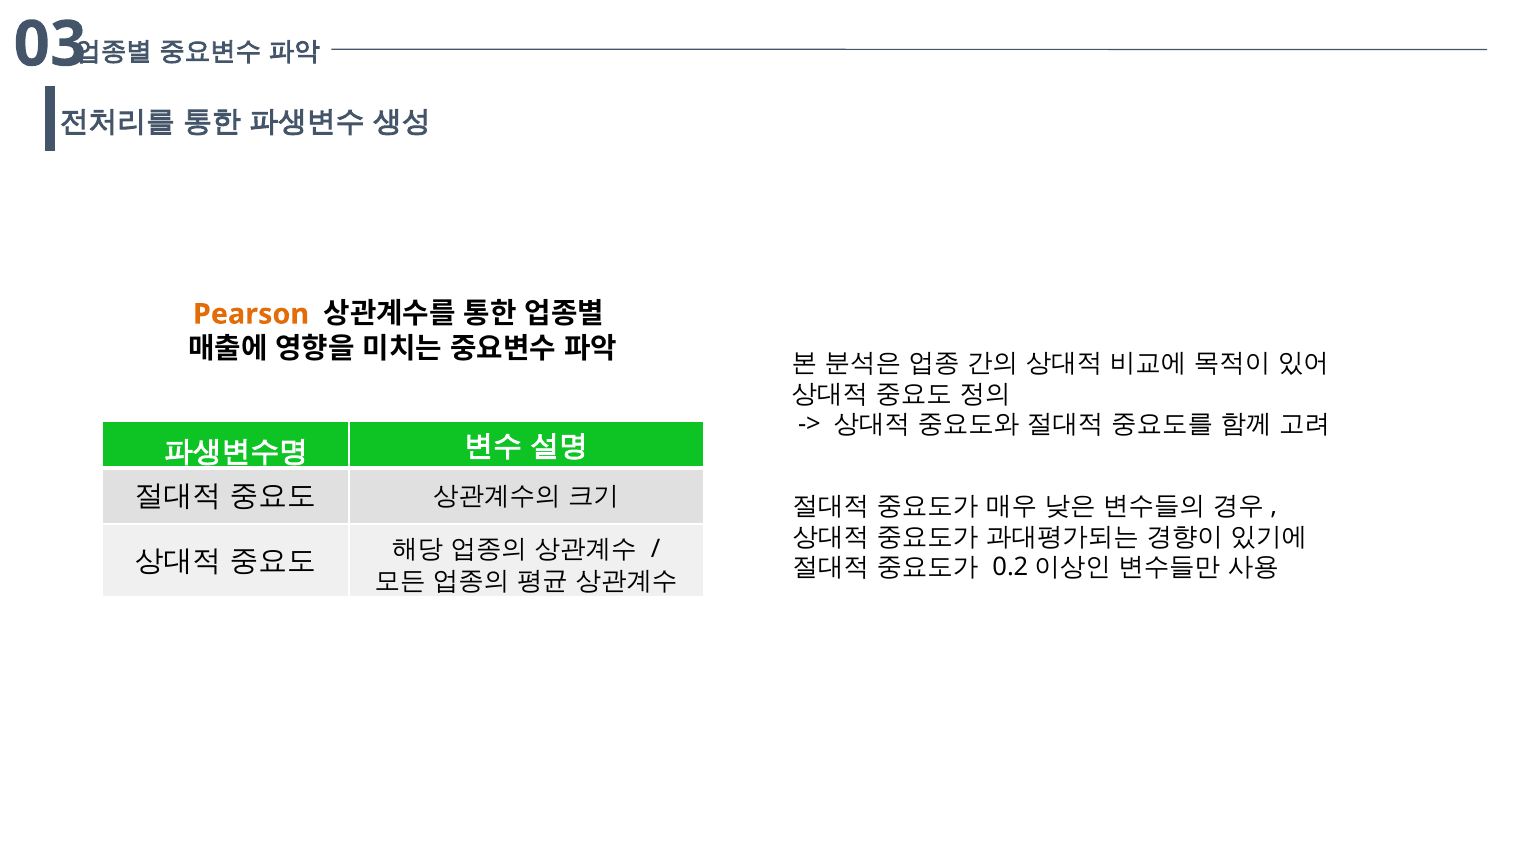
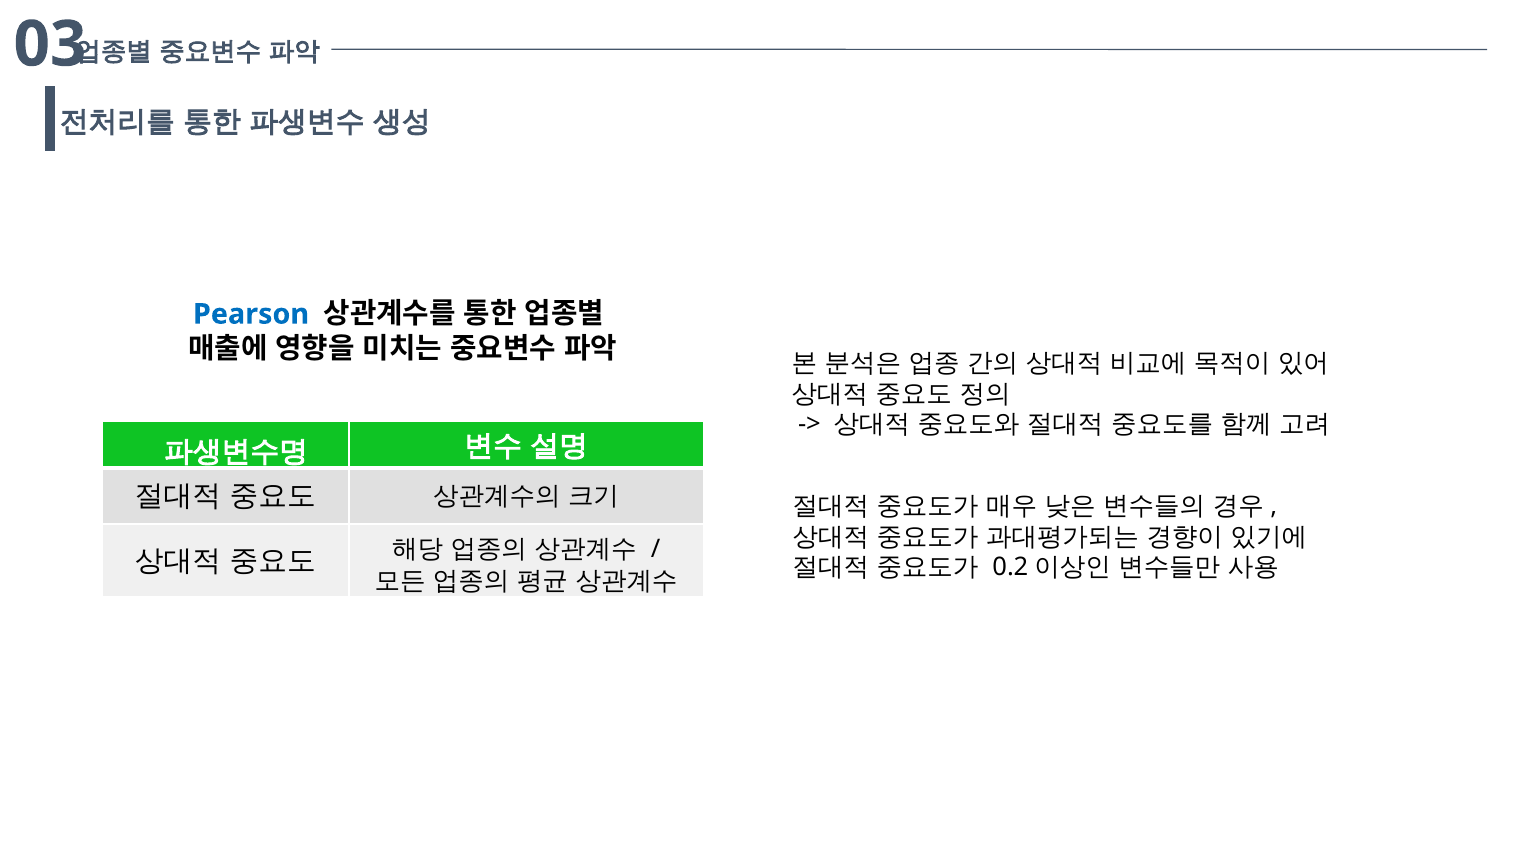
Pearson colour: orange -> blue
